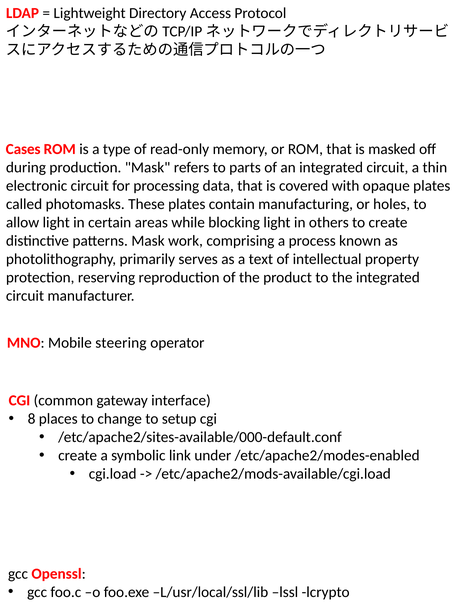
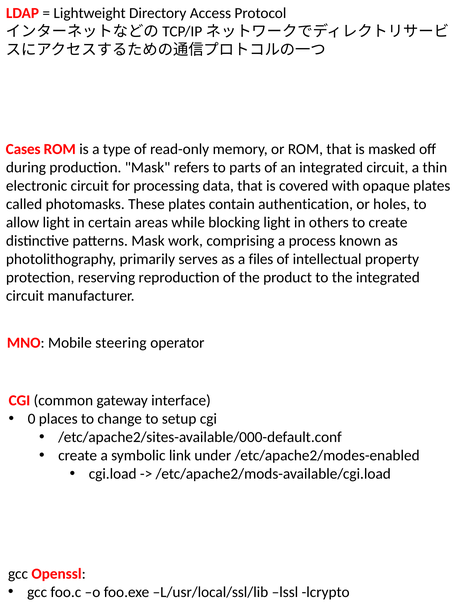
manufacturing: manufacturing -> authentication
text: text -> files
8: 8 -> 0
